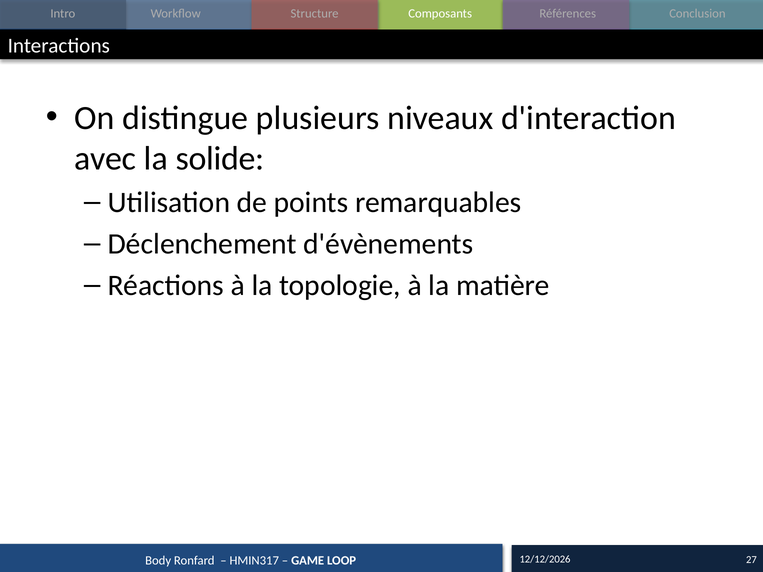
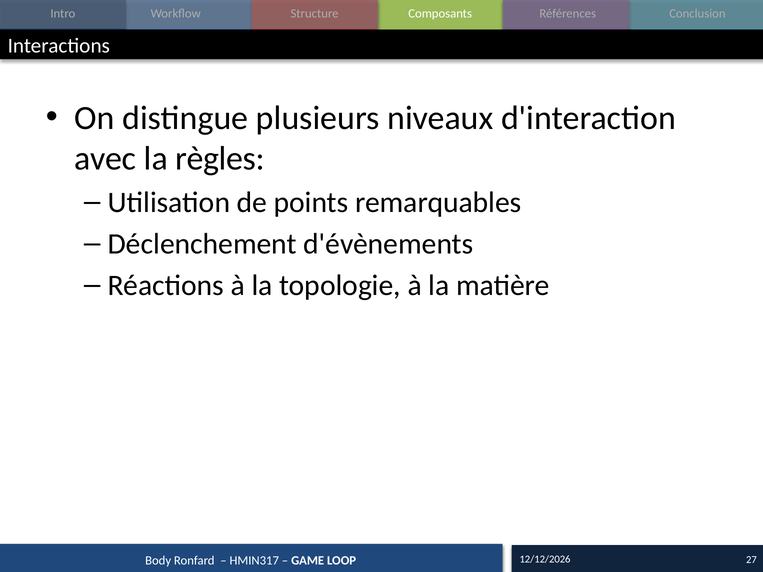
solide: solide -> règles
